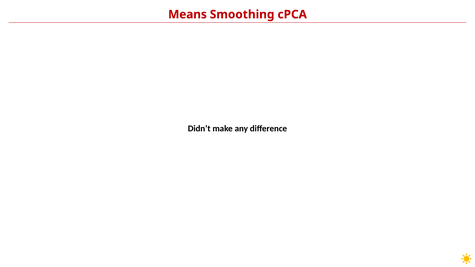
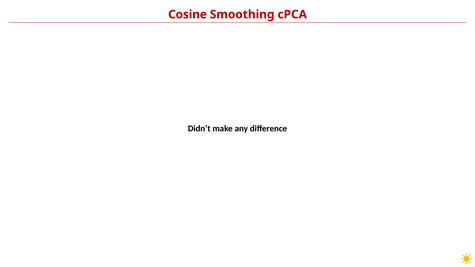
Means: Means -> Cosine
